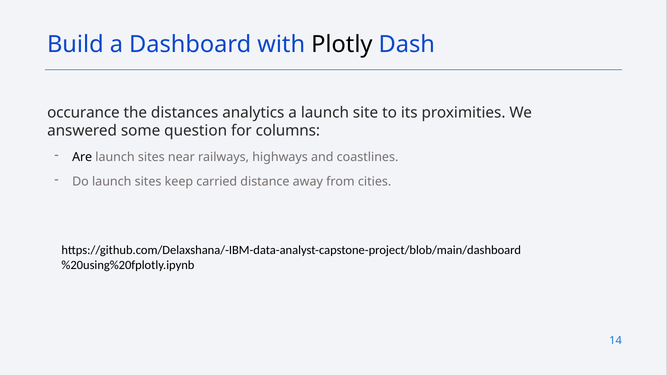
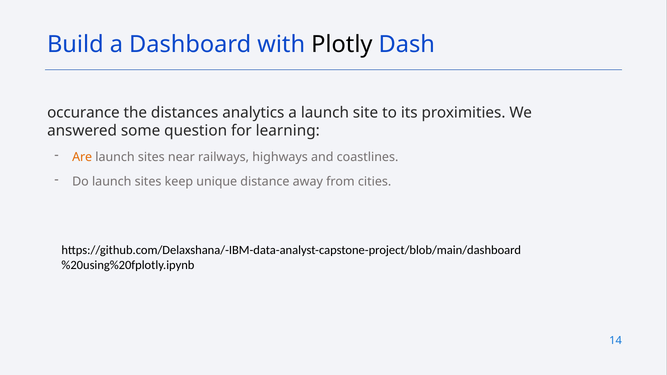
columns: columns -> learning
Are colour: black -> orange
carried: carried -> unique
